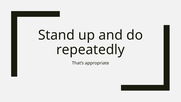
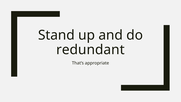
repeatedly: repeatedly -> redundant
